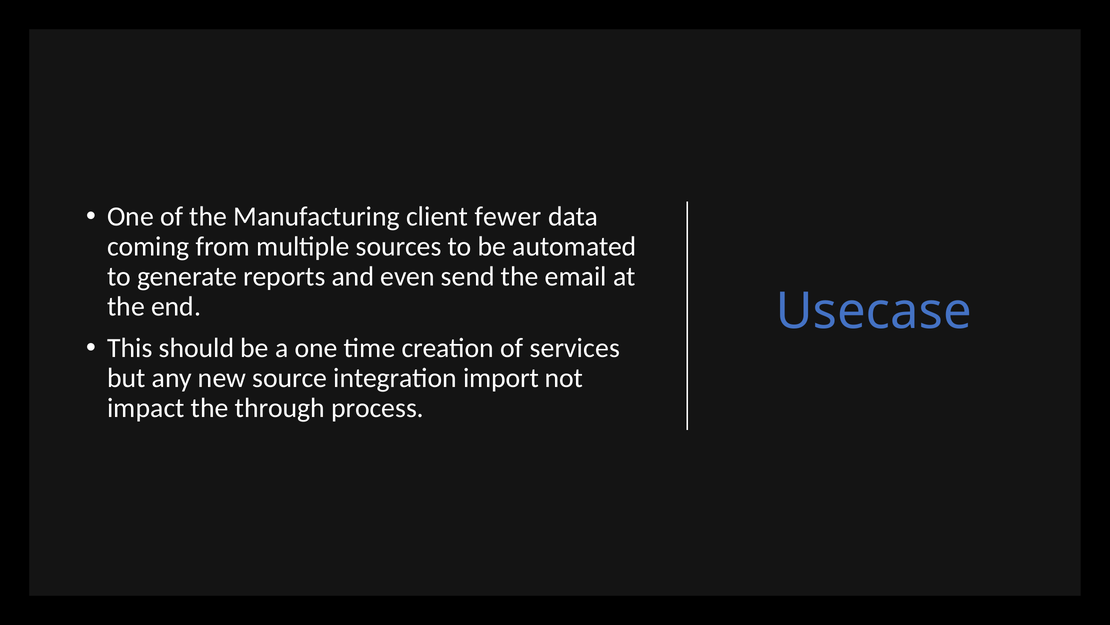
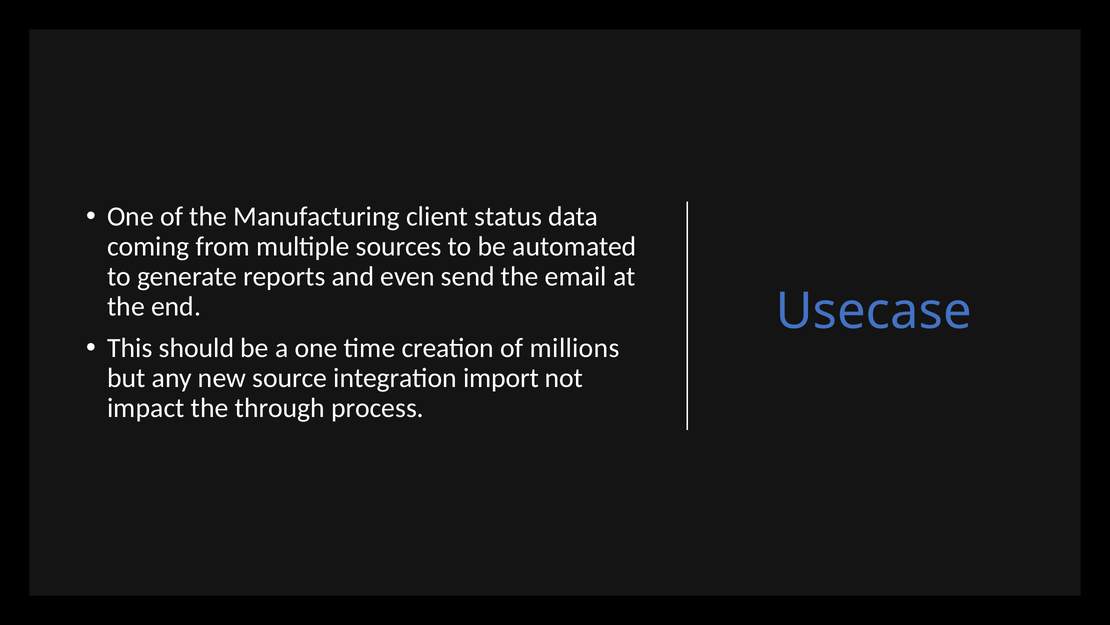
fewer: fewer -> status
services: services -> millions
